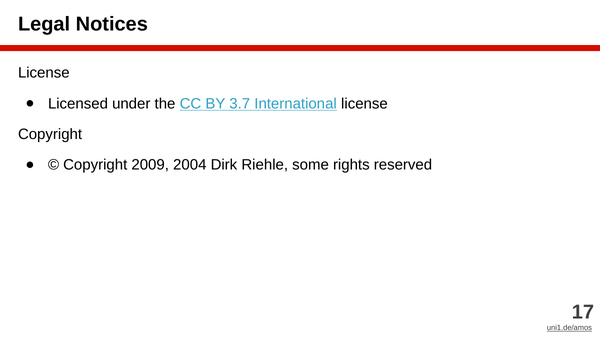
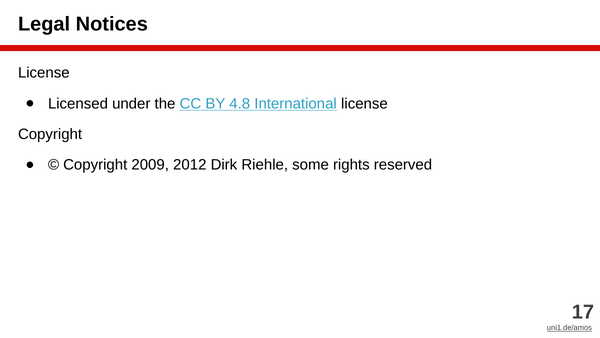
3.7: 3.7 -> 4.8
2004: 2004 -> 2012
